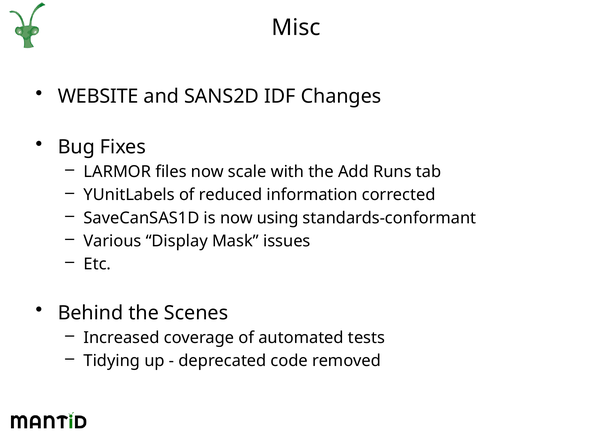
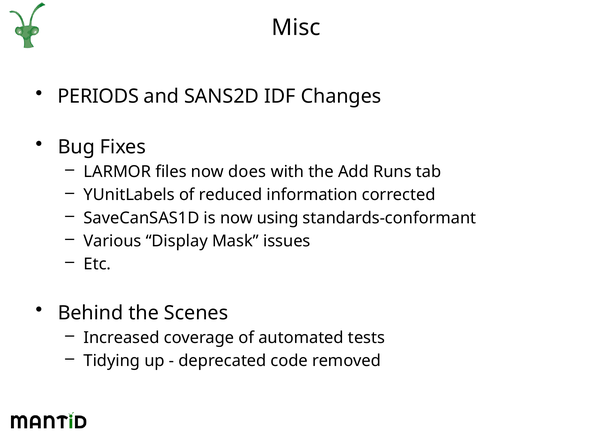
WEBSITE: WEBSITE -> PERIODS
scale: scale -> does
